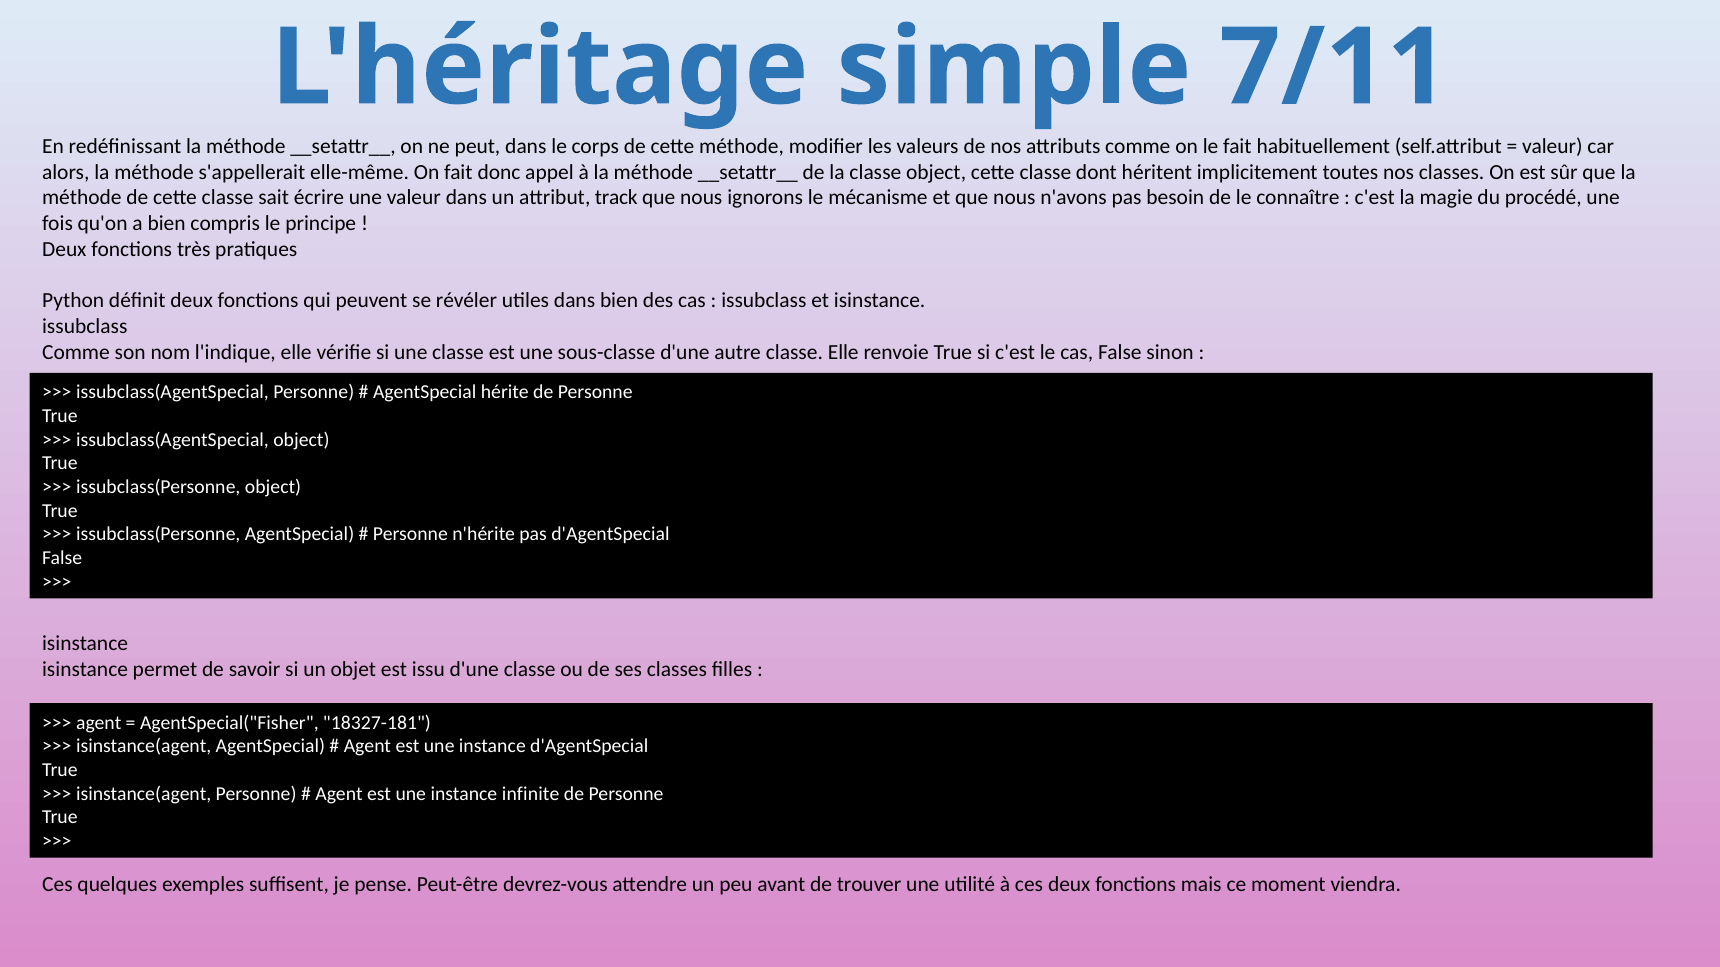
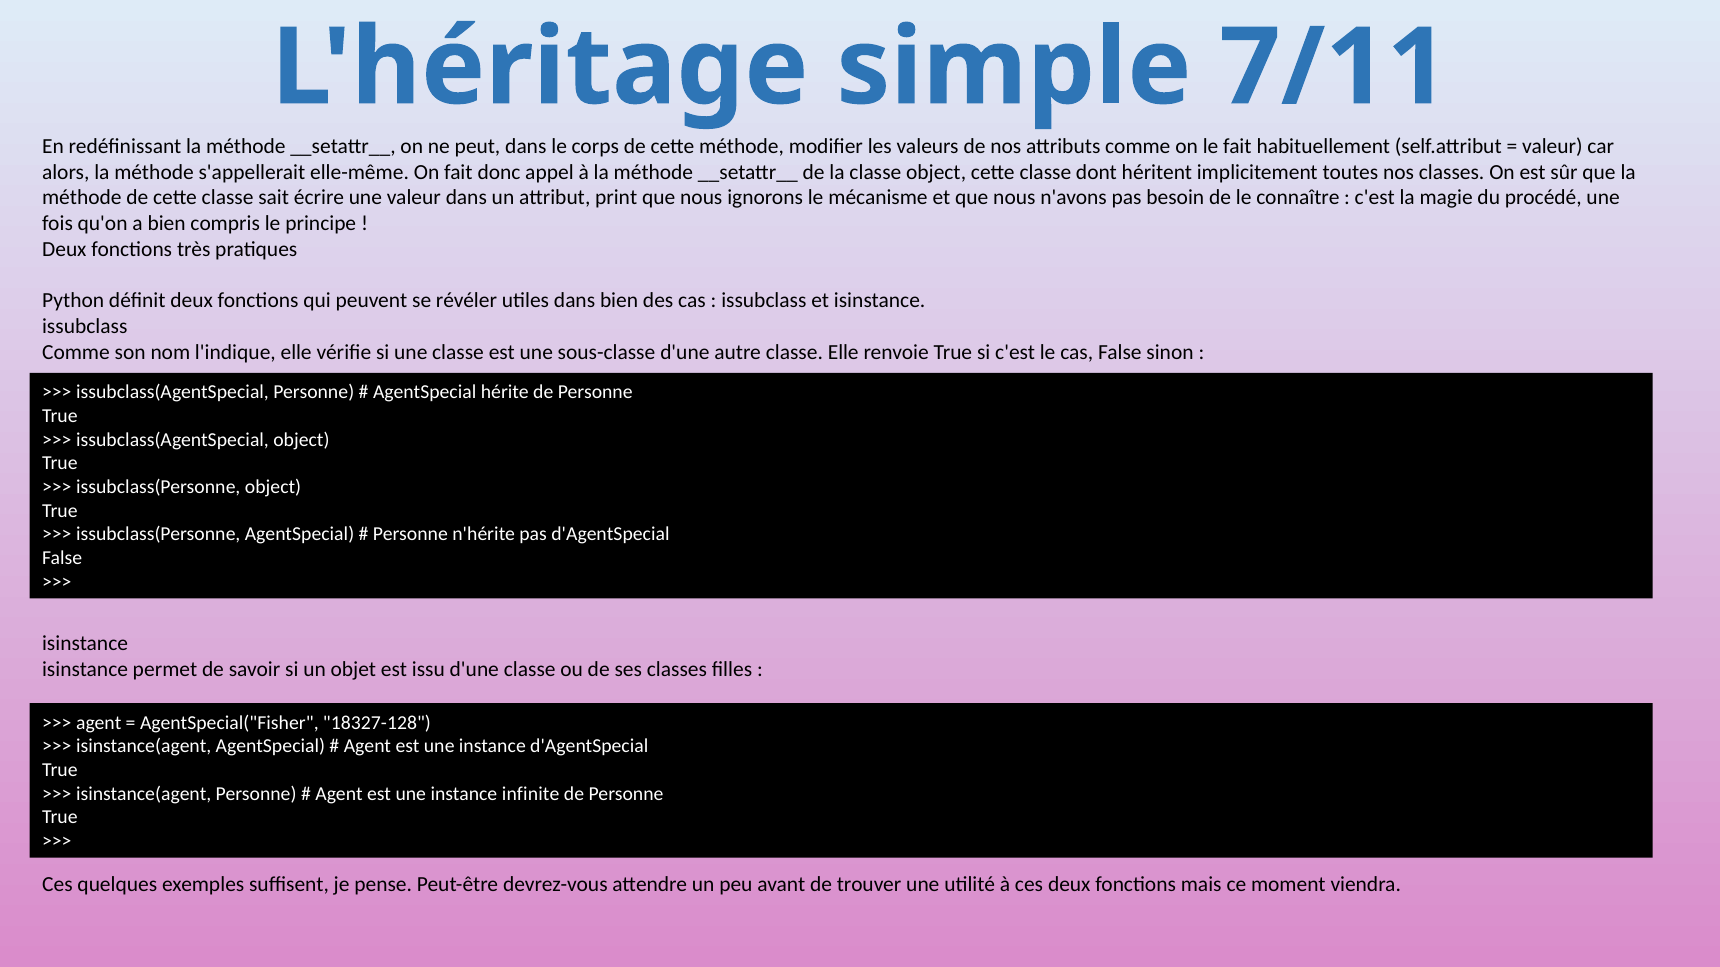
track: track -> print
18327-181: 18327-181 -> 18327-128
